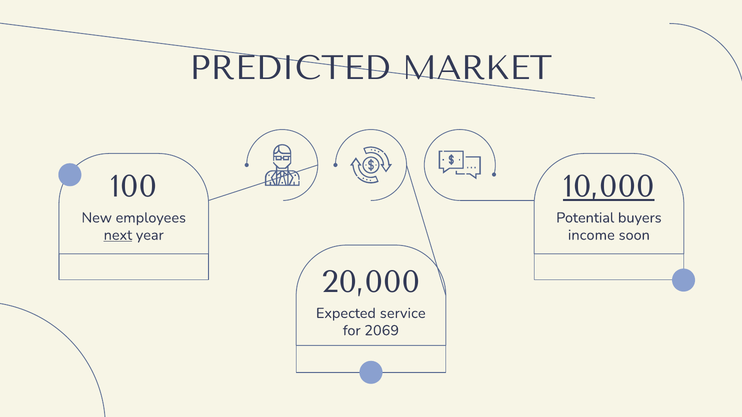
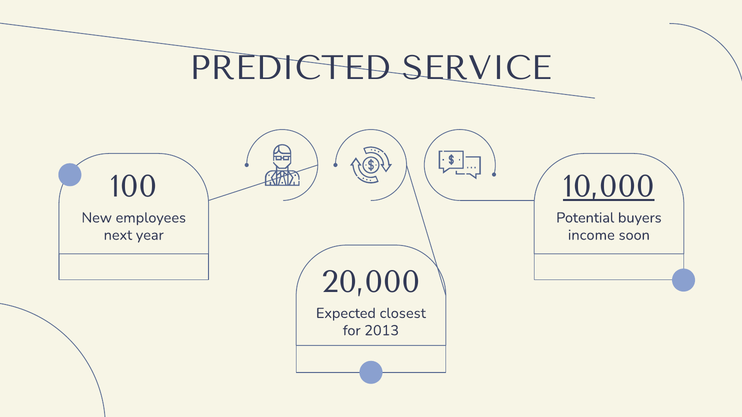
MARKET: MARKET -> SERVICE
next underline: present -> none
service: service -> closest
2069: 2069 -> 2013
